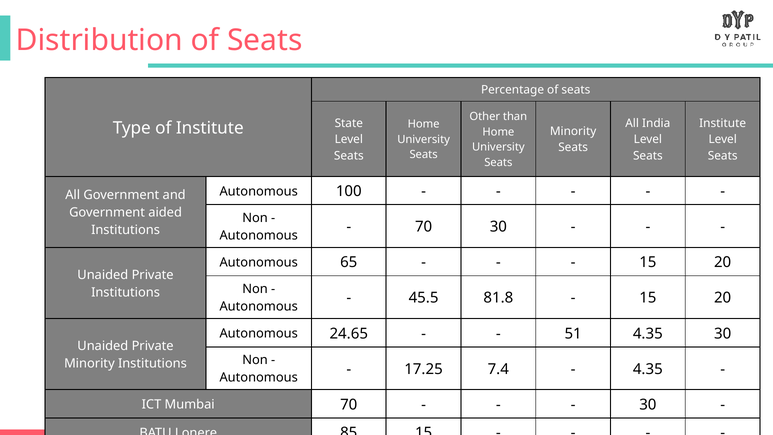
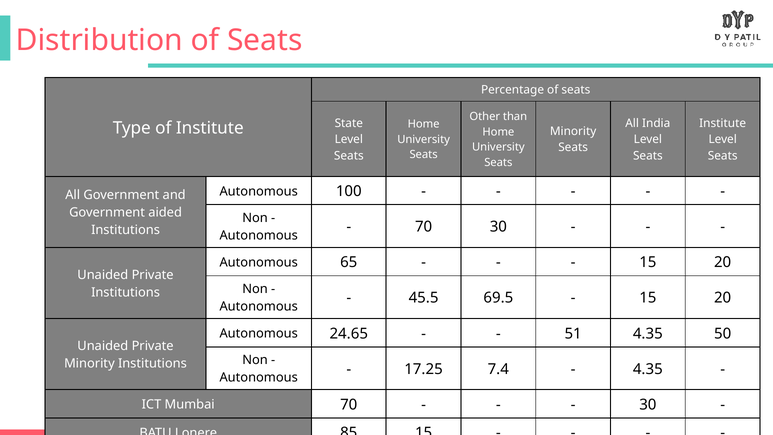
81.8: 81.8 -> 69.5
4.35 30: 30 -> 50
